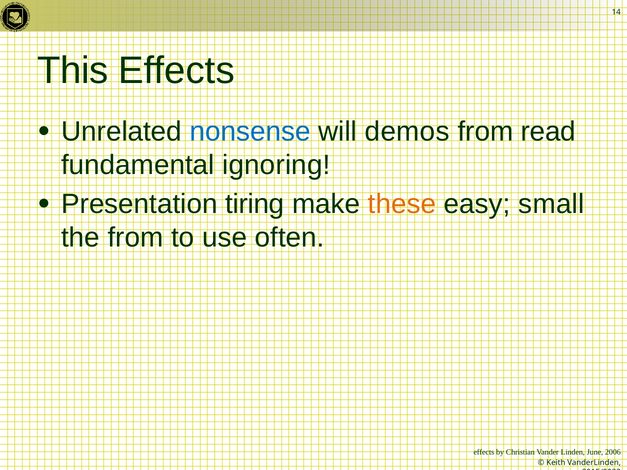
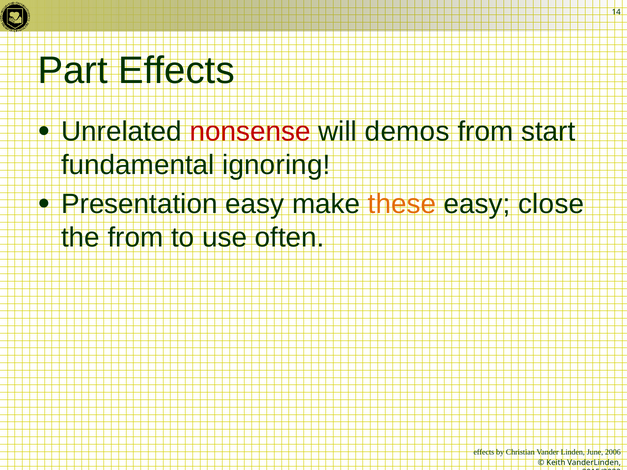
This: This -> Part
nonsense colour: blue -> red
read: read -> start
Presentation tiring: tiring -> easy
small: small -> close
